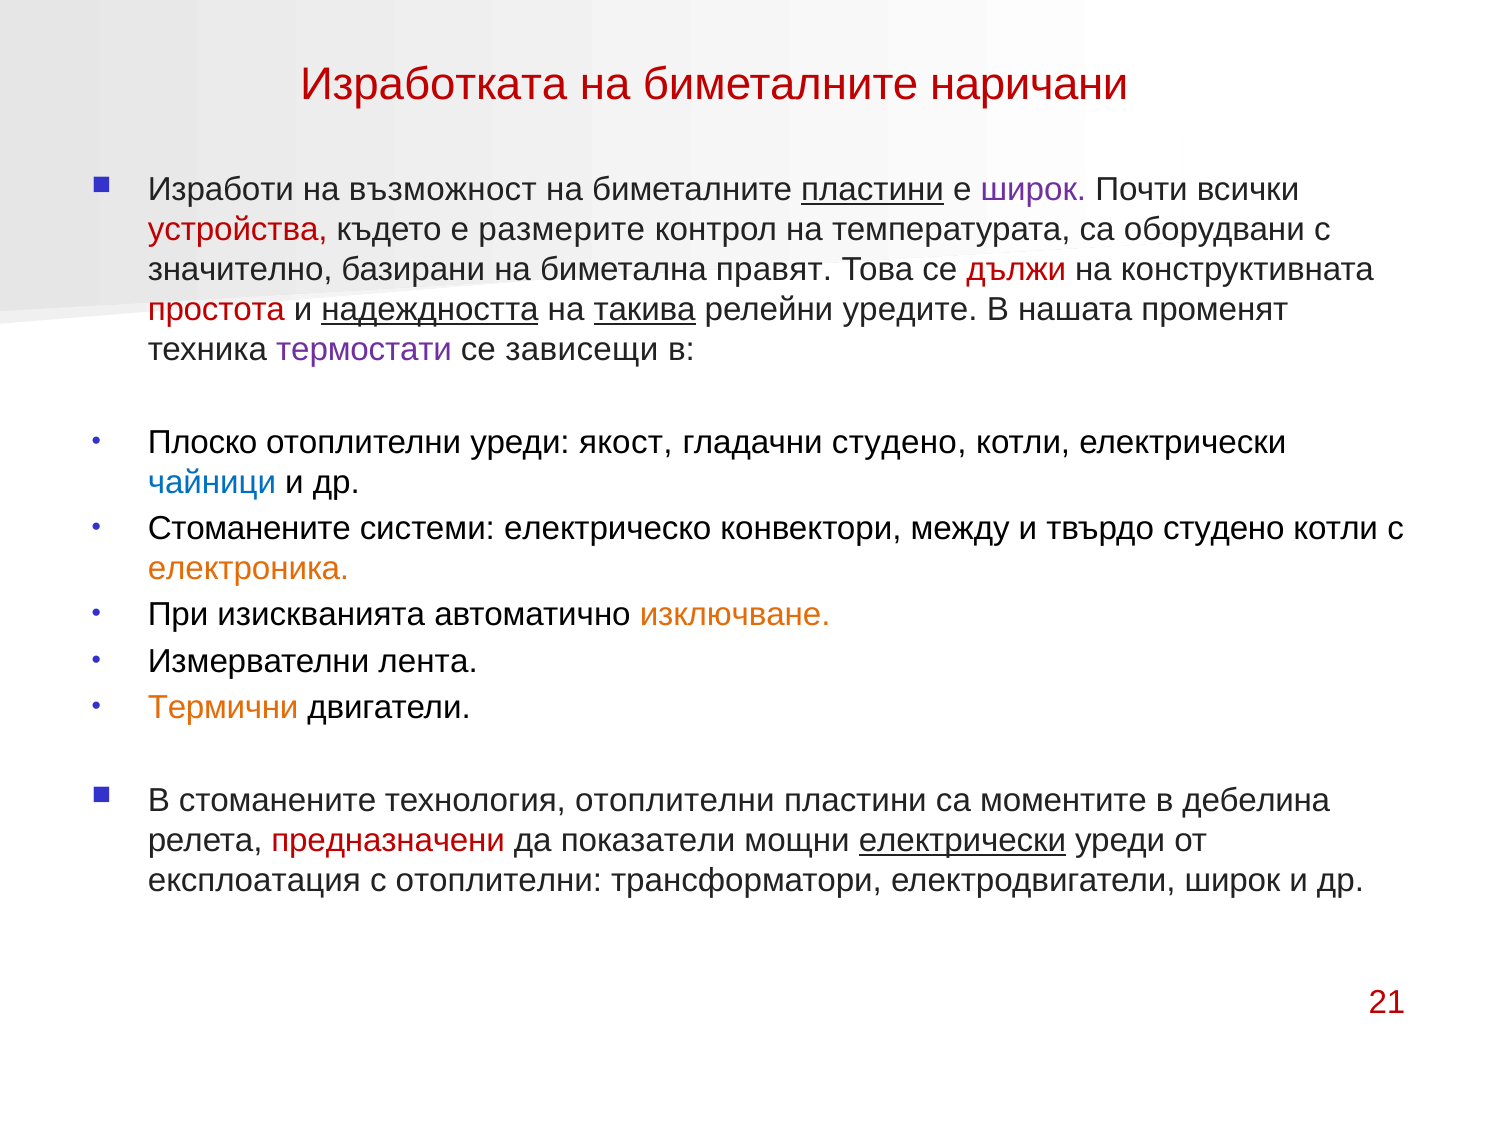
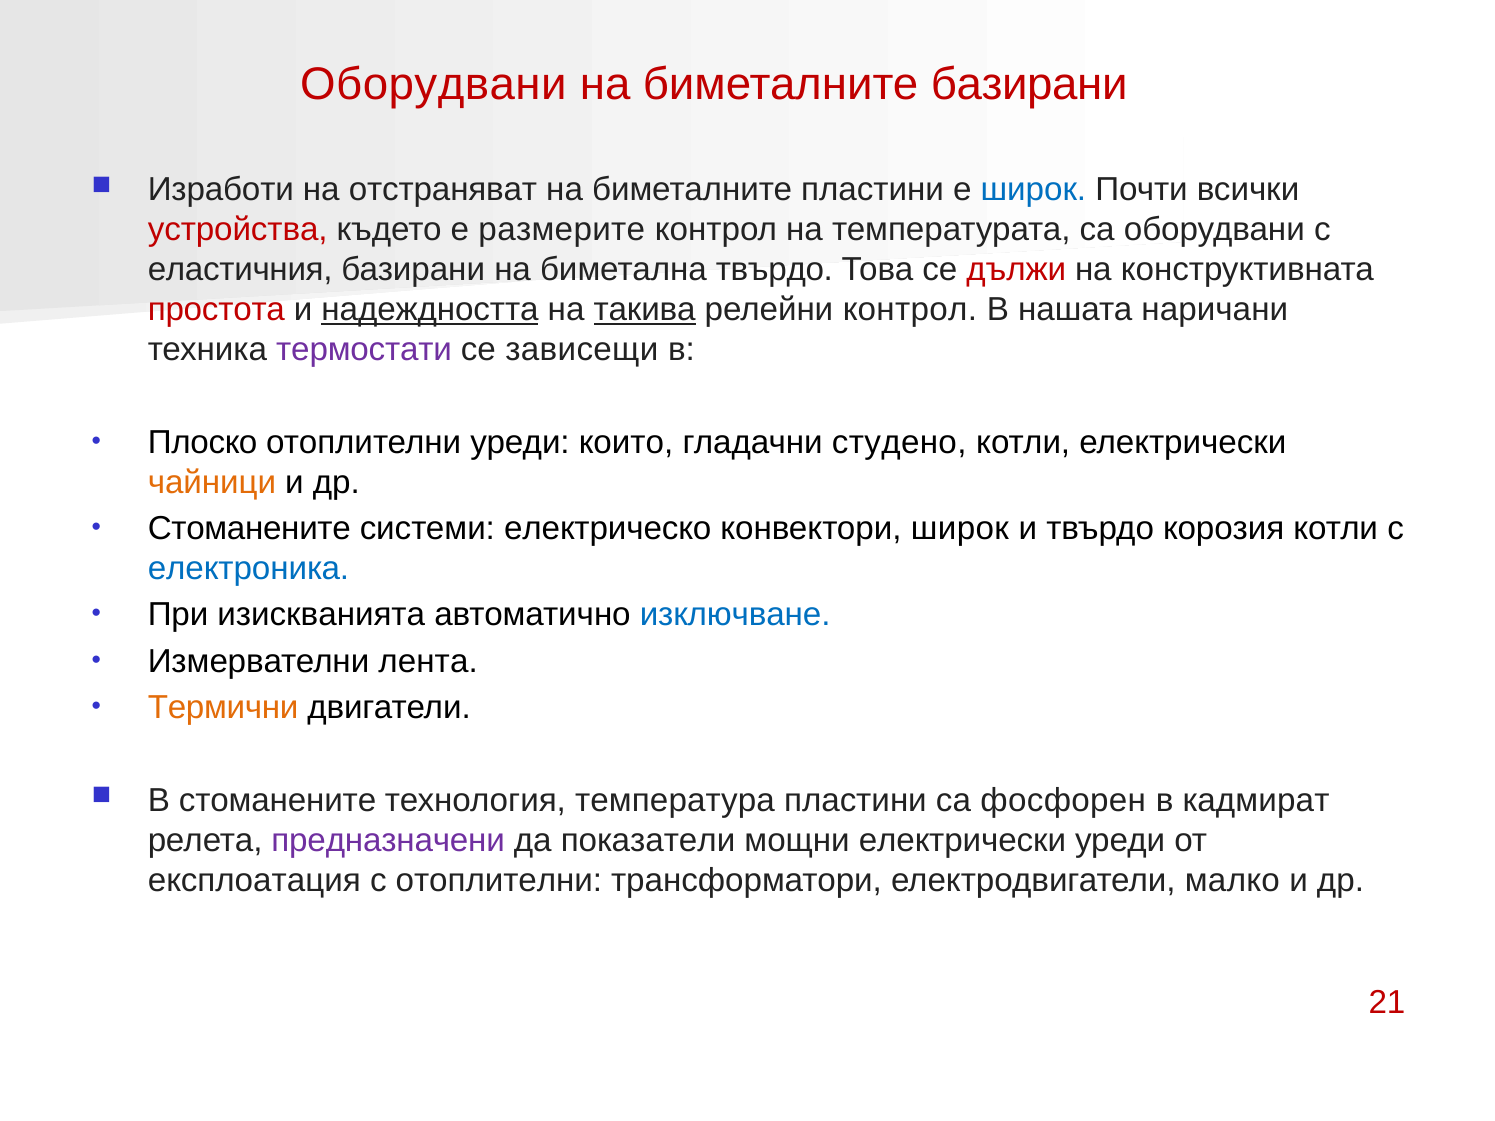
Изработката at (434, 85): Изработката -> Оборудвани
биметалните наричани: наричани -> базирани
възможност: възможност -> отстраняват
пластини at (873, 190) underline: present -> none
широк at (1033, 190) colour: purple -> blue
значително: значително -> еластичния
биметална правят: правят -> твърдо
релейни уредите: уредите -> контрол
променят: променят -> наричани
якост: якост -> които
чайници colour: blue -> orange
конвектори между: между -> широк
твърдо студено: студено -> корозия
електроника colour: orange -> blue
изключване colour: orange -> blue
технология отоплителни: отоплителни -> температура
моментите: моментите -> фосфорен
дебелина: дебелина -> кадмират
предназначени colour: red -> purple
електрически at (962, 841) underline: present -> none
електродвигатели широк: широк -> малко
